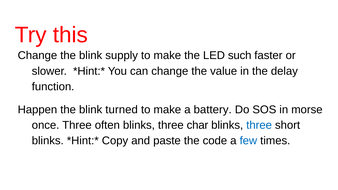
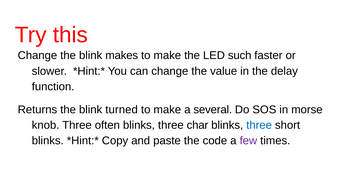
supply: supply -> makes
Happen: Happen -> Returns
battery: battery -> several
once: once -> knob
few colour: blue -> purple
